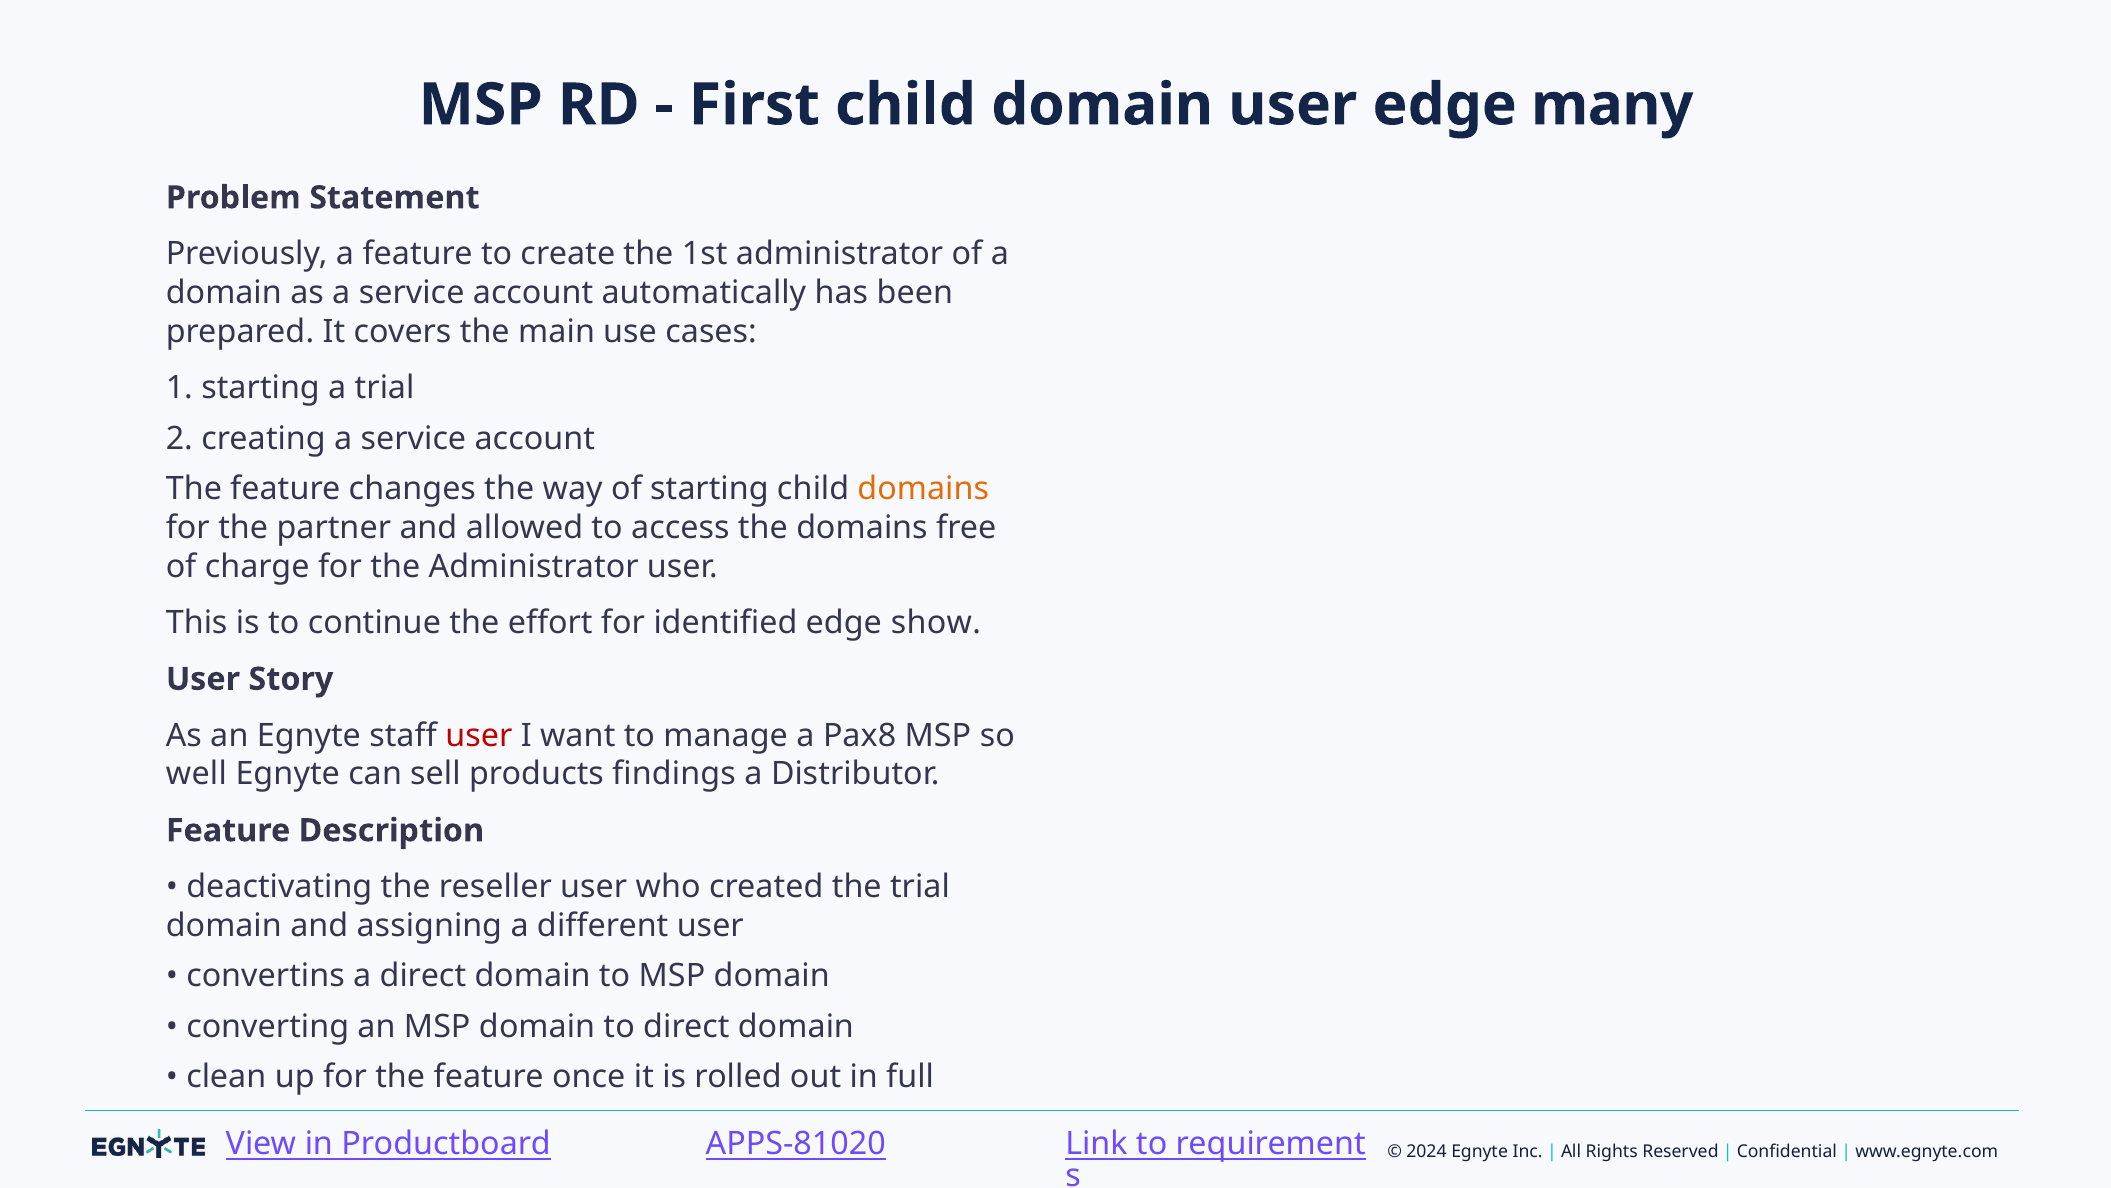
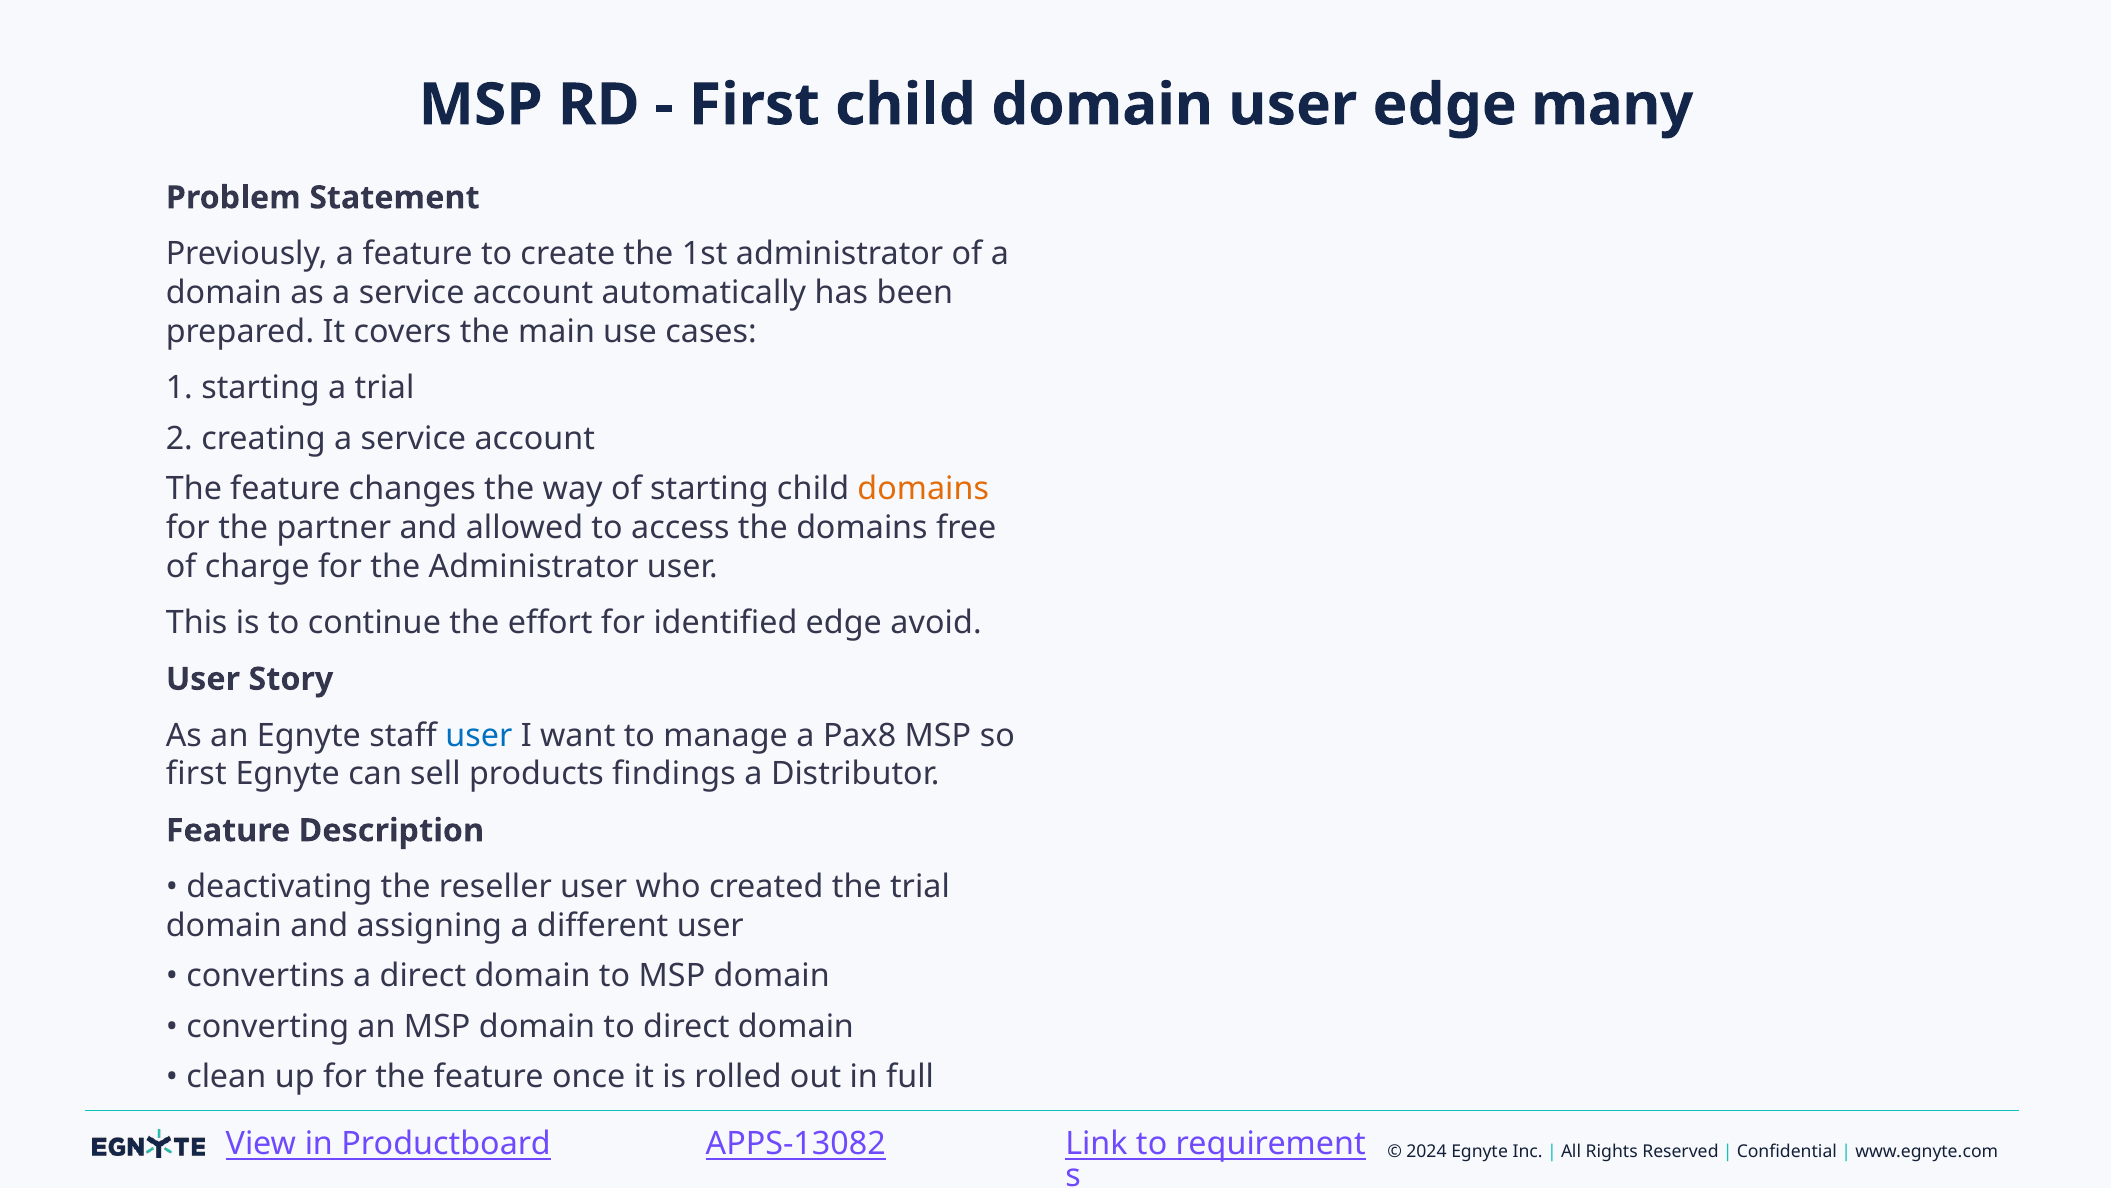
show: show -> avoid
user at (479, 735) colour: red -> blue
well at (196, 774): well -> first
APPS-81020: APPS-81020 -> APPS-13082
